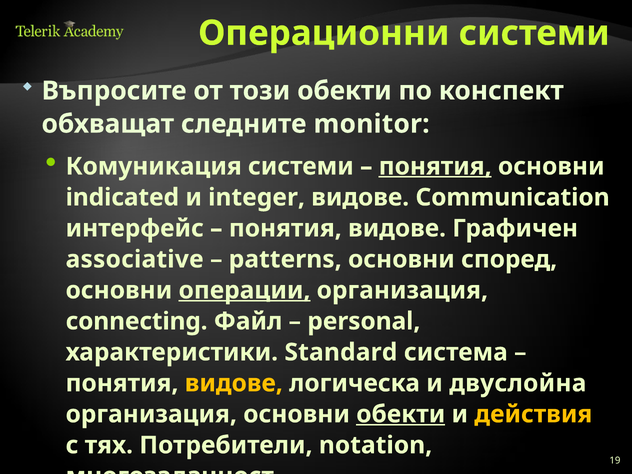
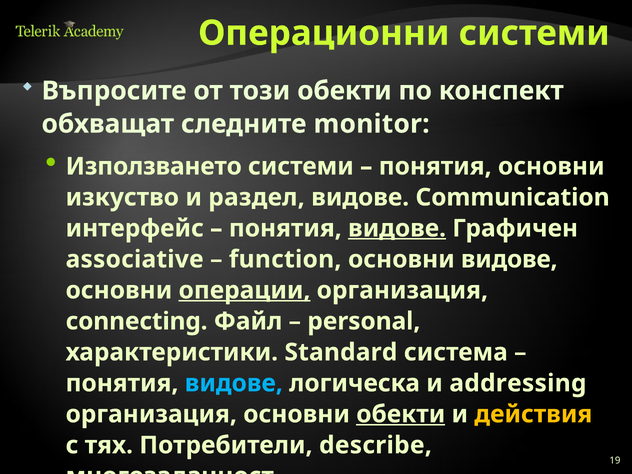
Комуникация: Комуникация -> Използването
понятия at (435, 166) underline: present -> none
indicated: indicated -> изкуство
integer: integer -> раздел
видове at (397, 228) underline: none -> present
patterns: patterns -> function
основни според: според -> видове
видове at (234, 383) colour: yellow -> light blue
двуслойна: двуслойна -> addressing
notation: notation -> describe
